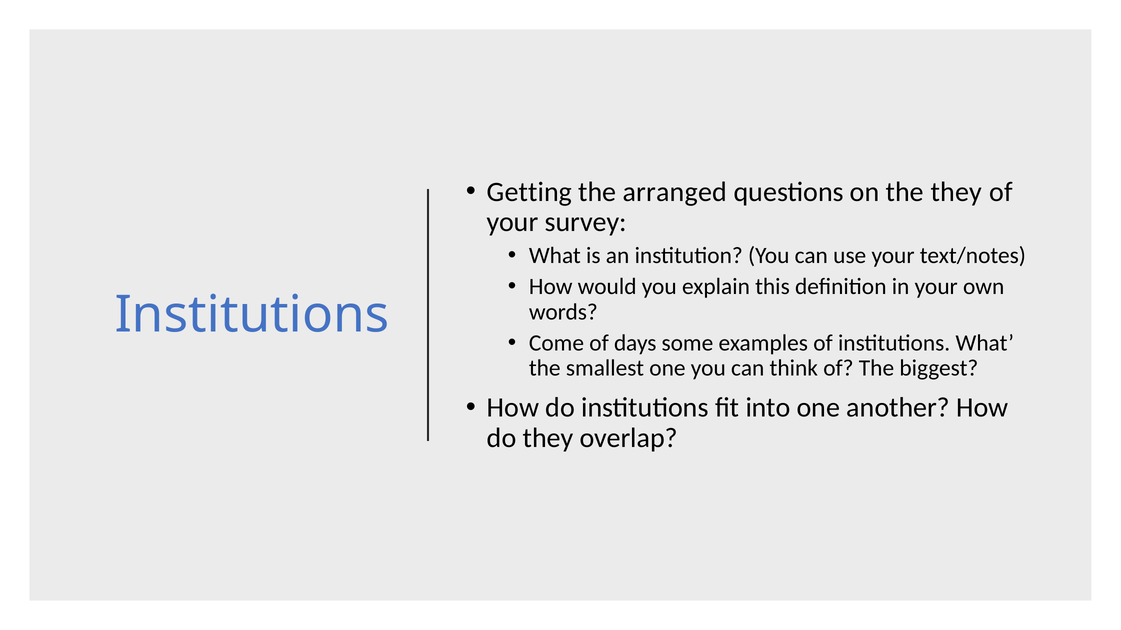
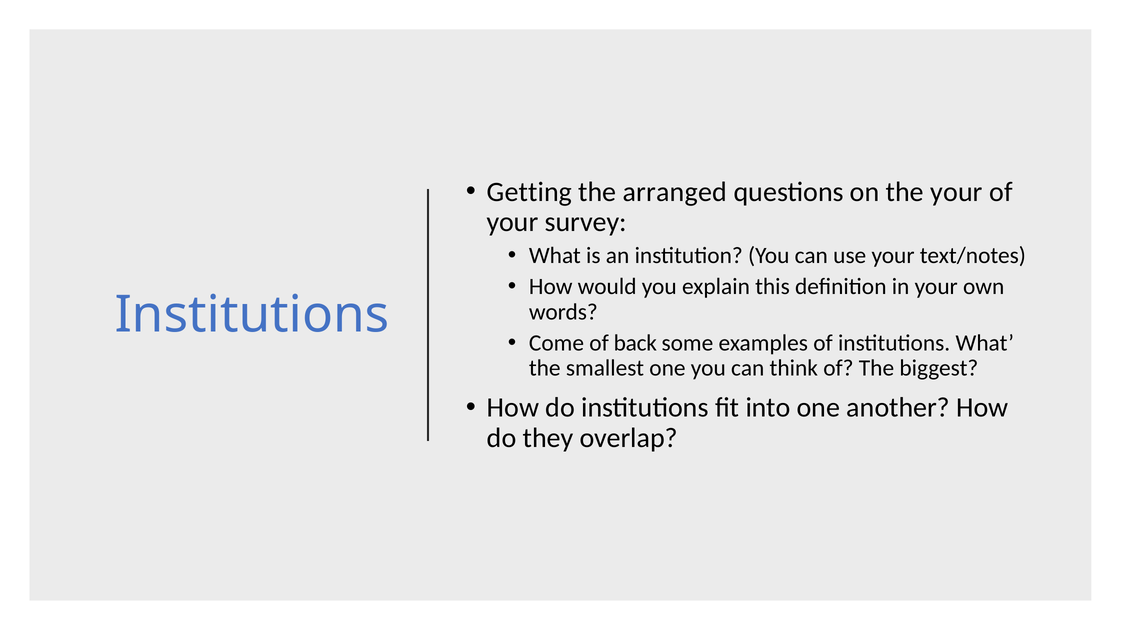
the they: they -> your
days: days -> back
